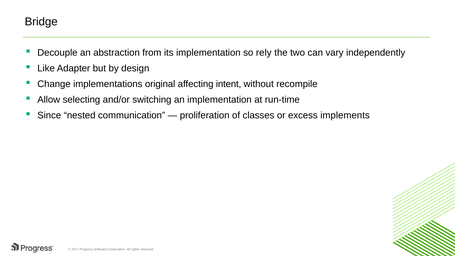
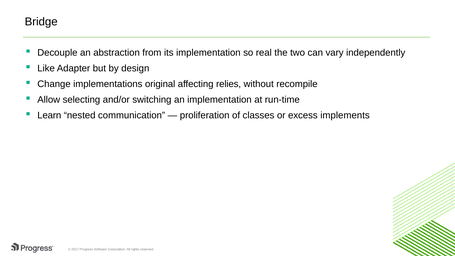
rely: rely -> real
intent: intent -> relies
Since: Since -> Learn
